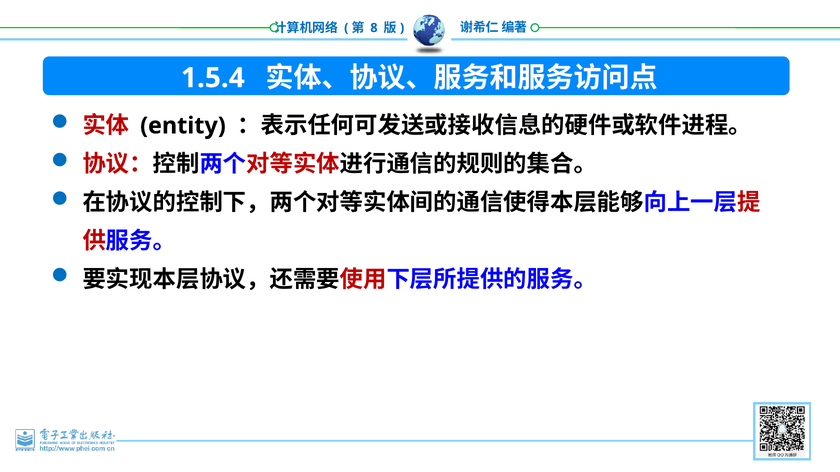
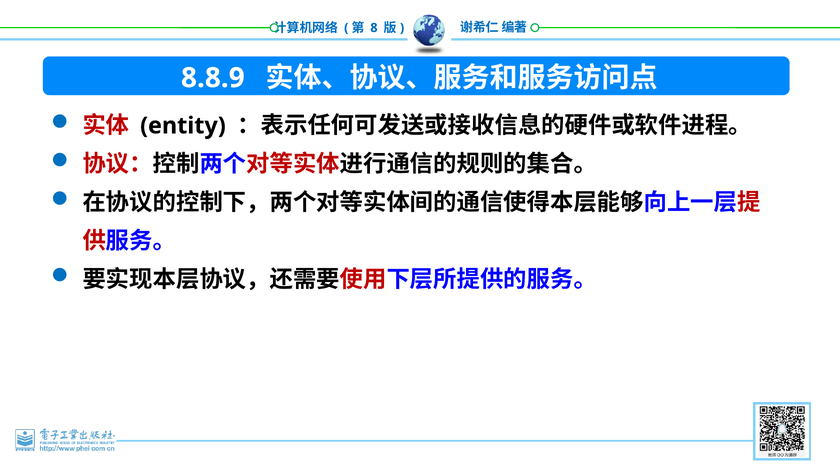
1.5.4: 1.5.4 -> 8.8.9
